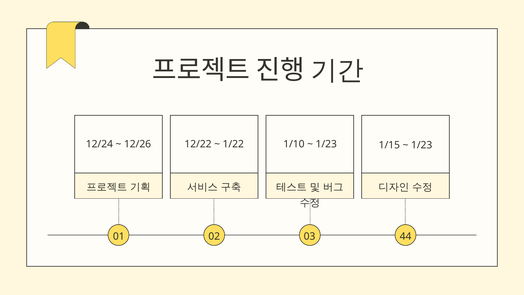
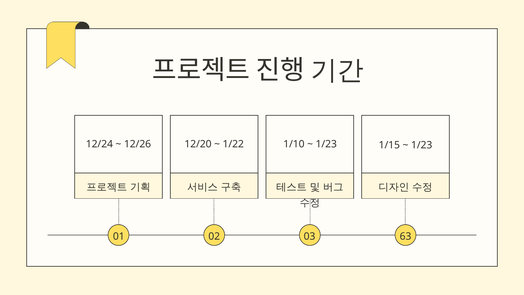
12/22: 12/22 -> 12/20
44: 44 -> 63
